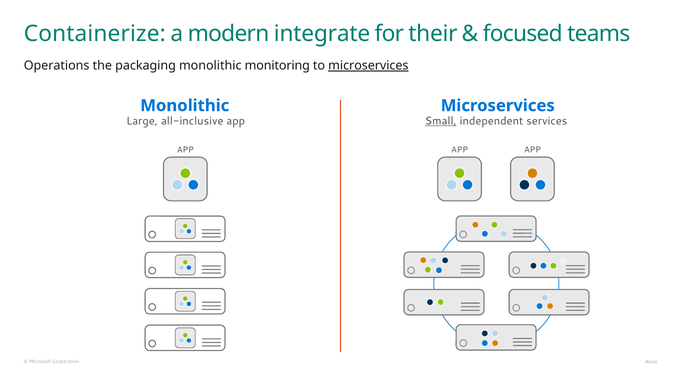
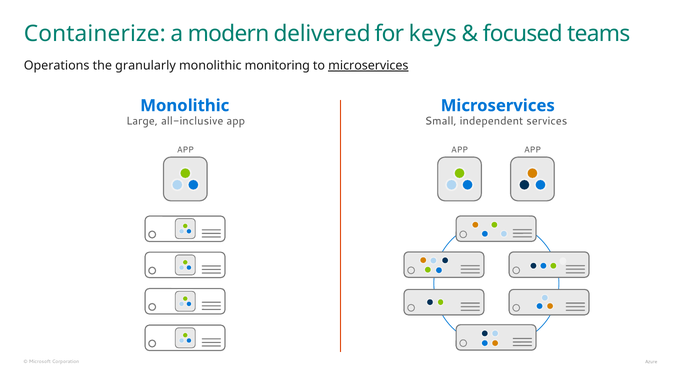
integrate: integrate -> delivered
their: their -> keys
packaging: packaging -> granularly
Small underline: present -> none
